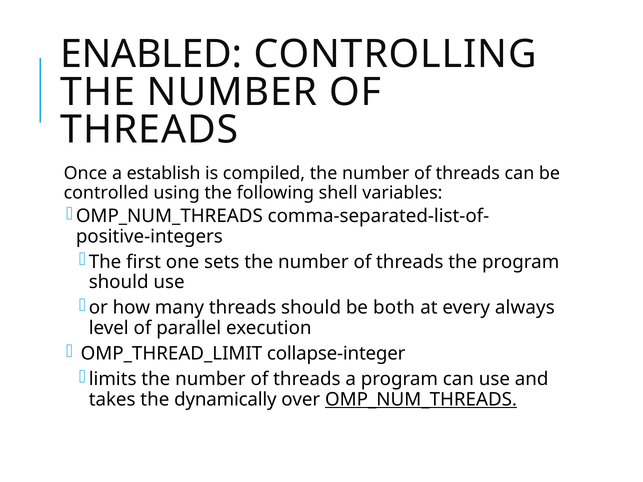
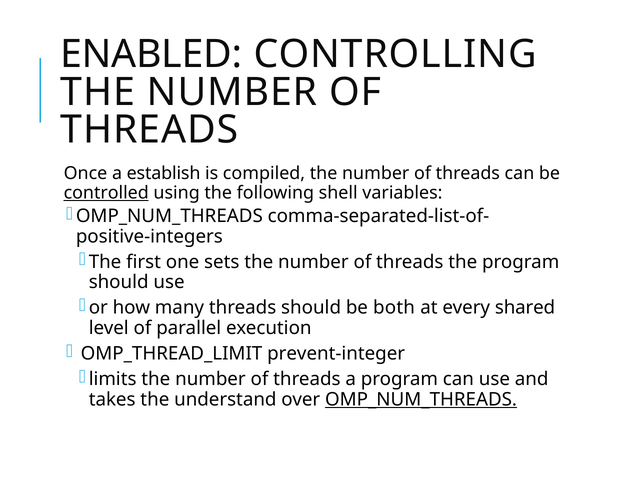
controlled underline: none -> present
always: always -> shared
collapse-integer: collapse-integer -> prevent-integer
dynamically: dynamically -> understand
